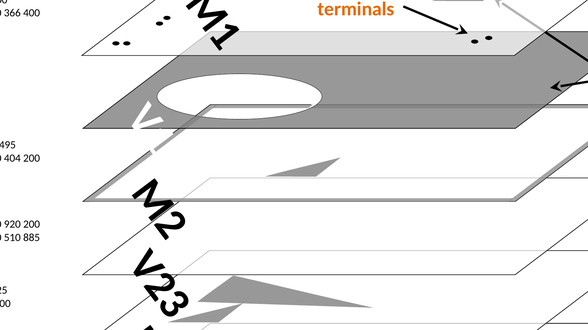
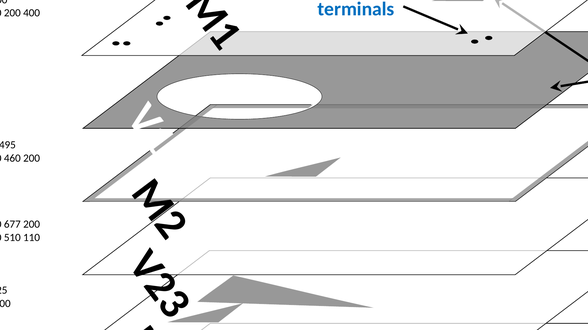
terminals colour: orange -> blue
366 at (12, 13): 366 -> 200
404: 404 -> 460
920: 920 -> 677
885: 885 -> 110
